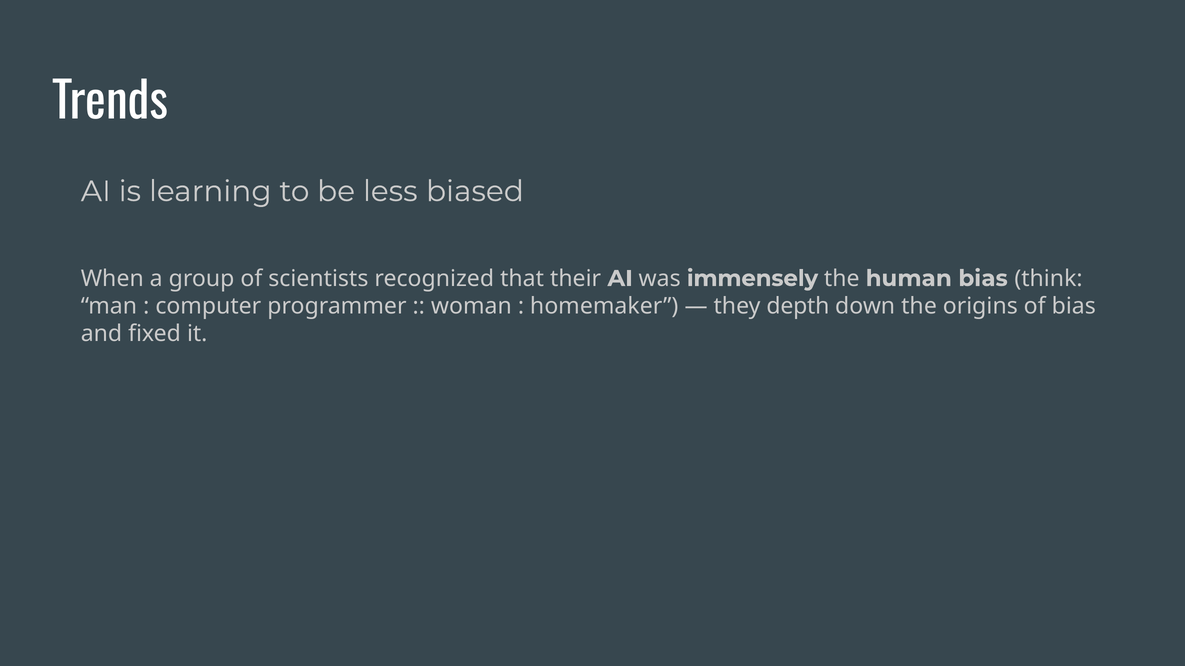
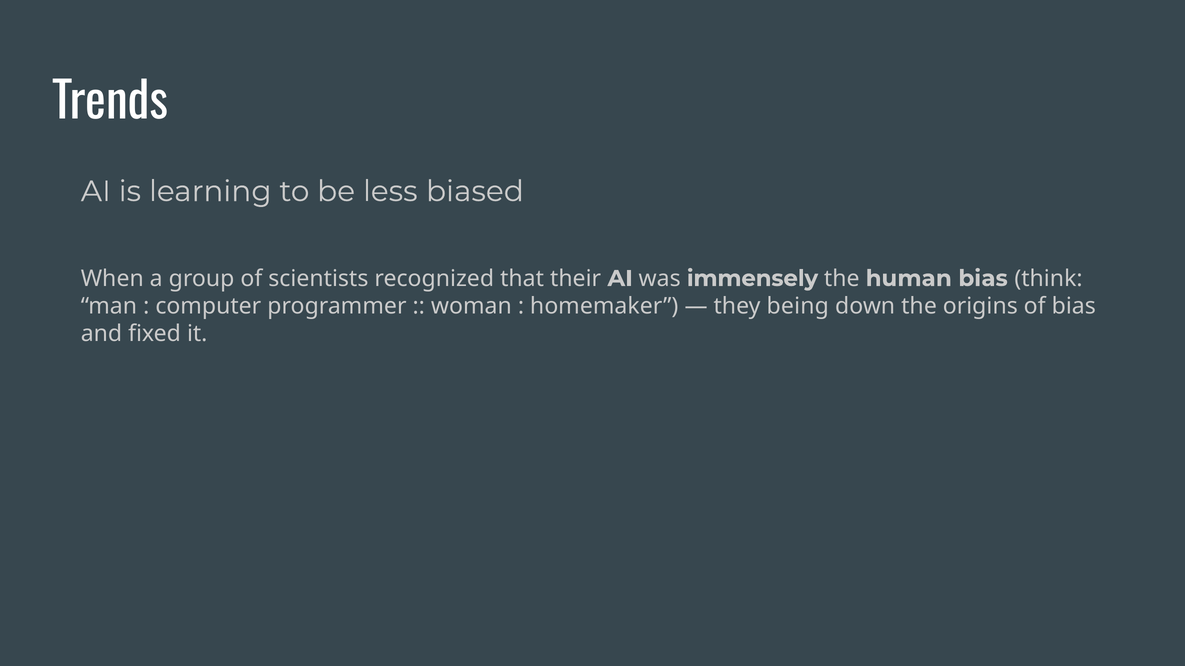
depth: depth -> being
